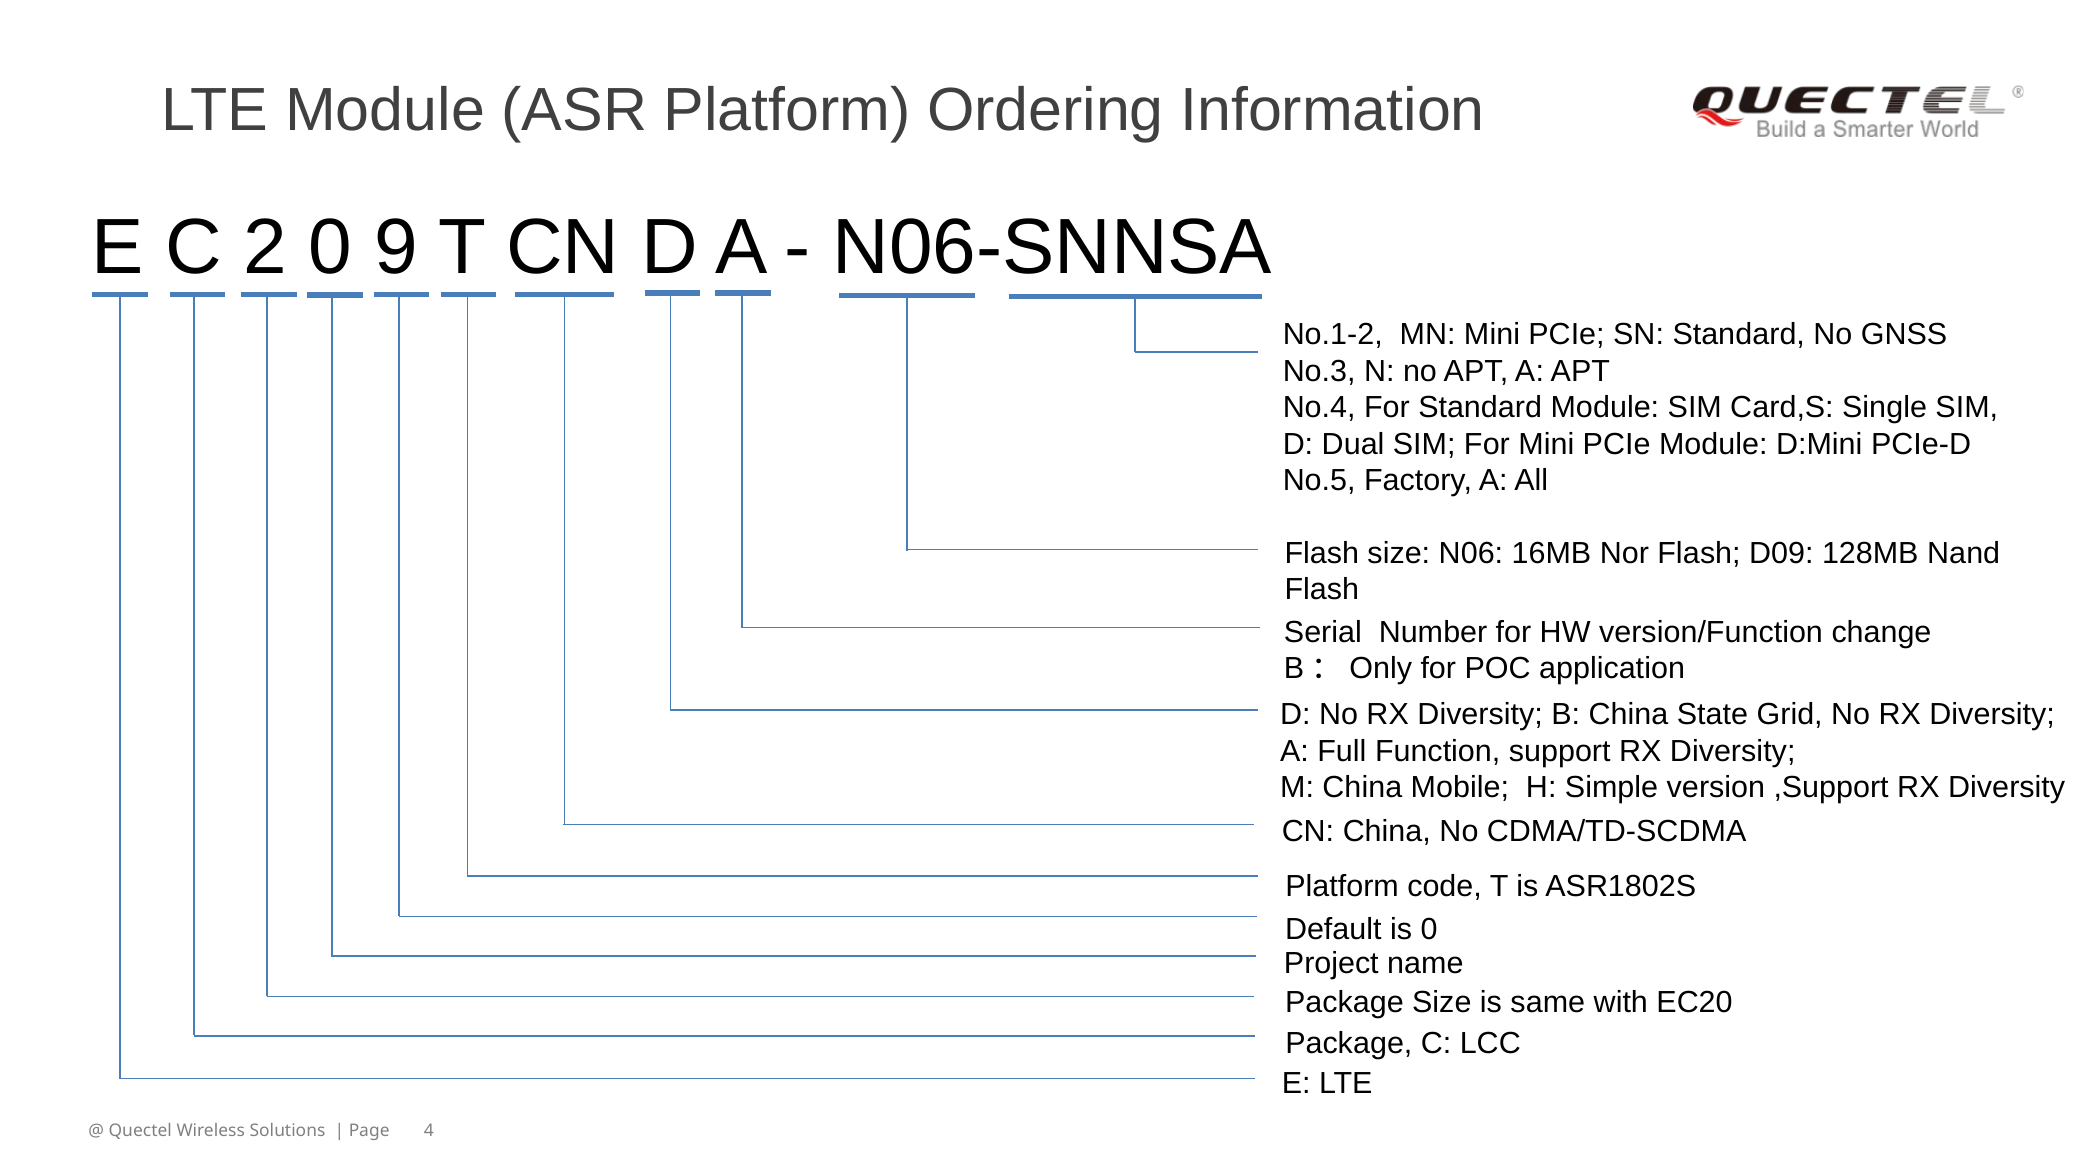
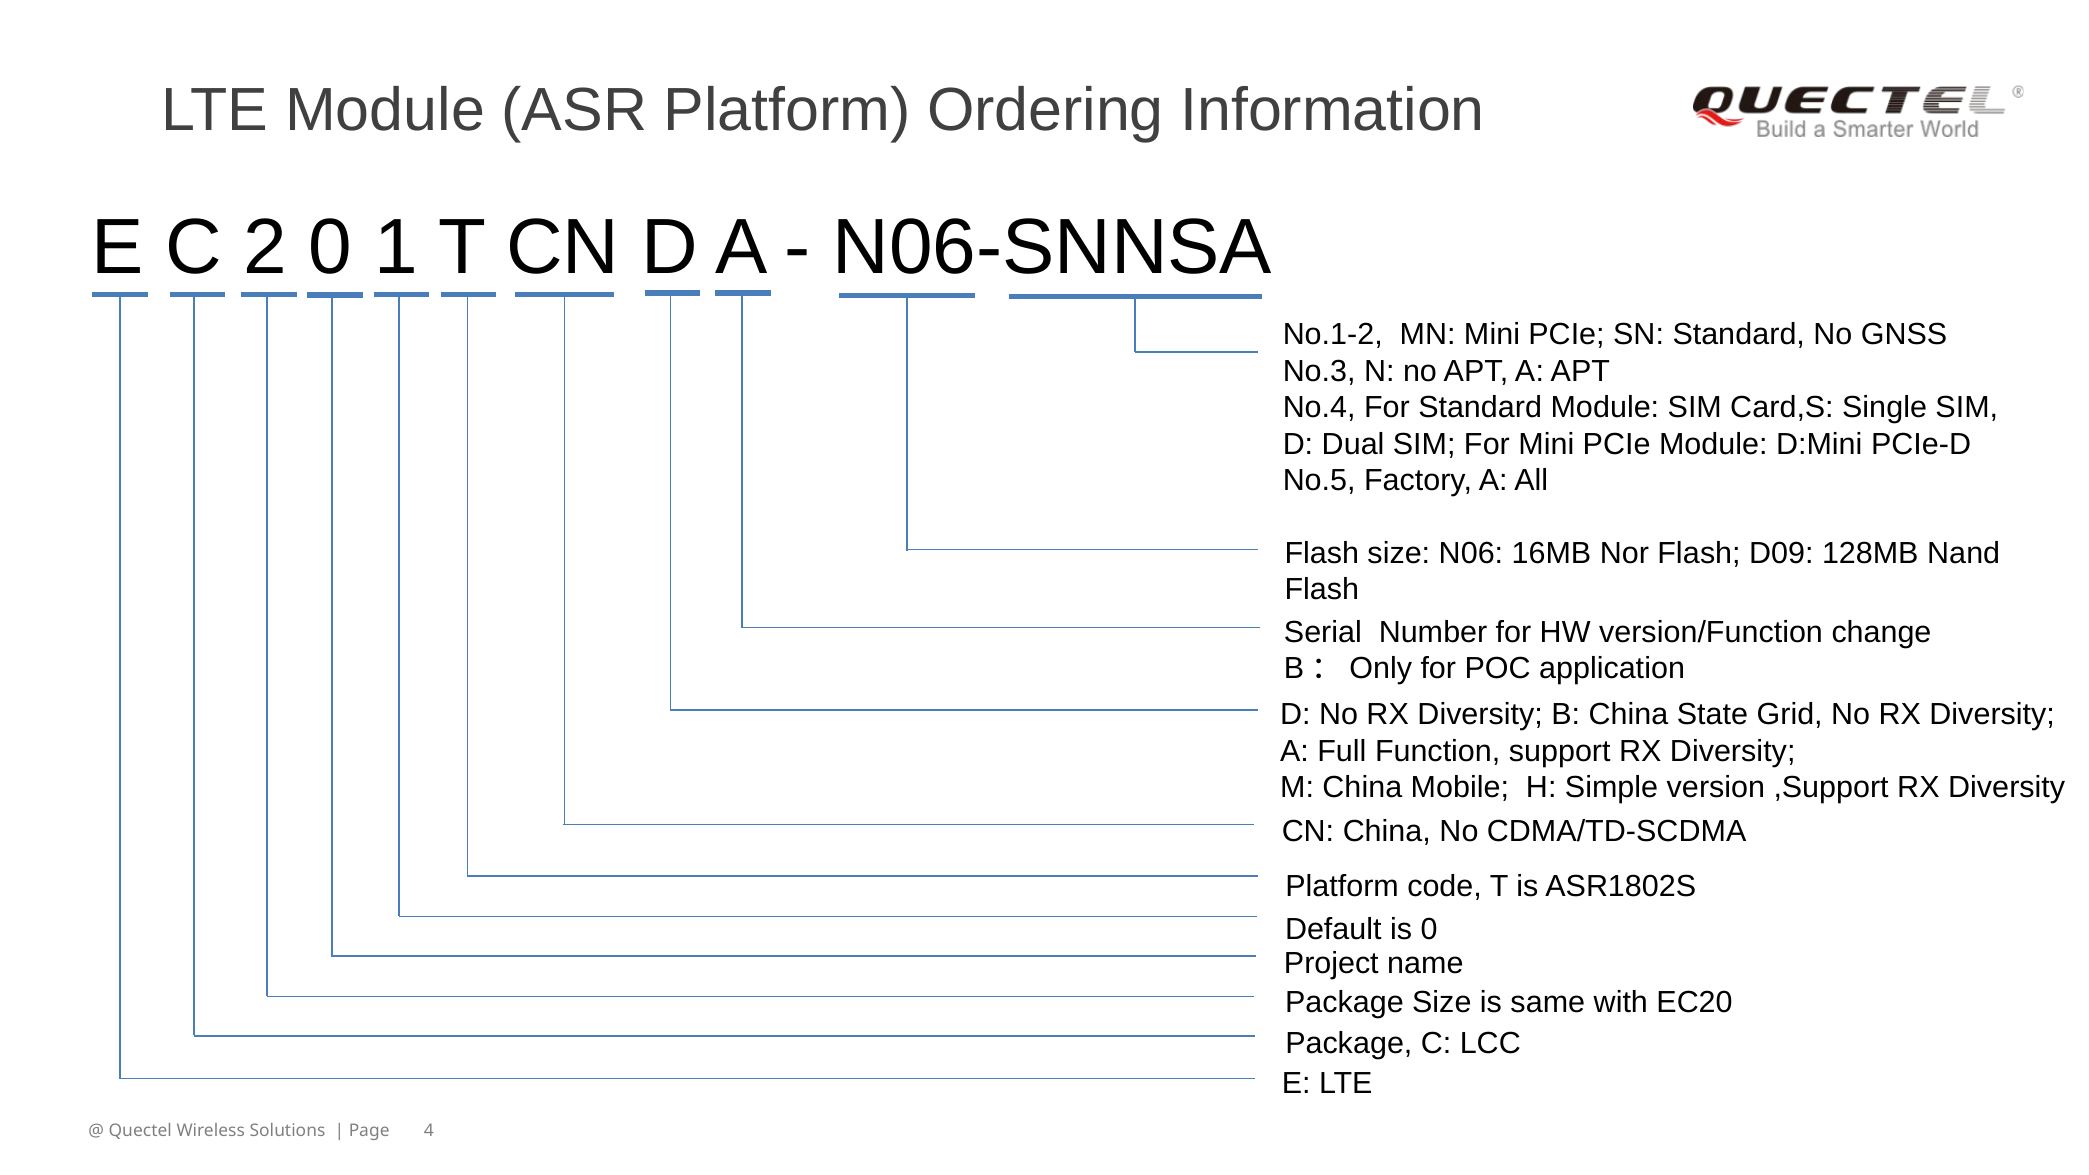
9: 9 -> 1
